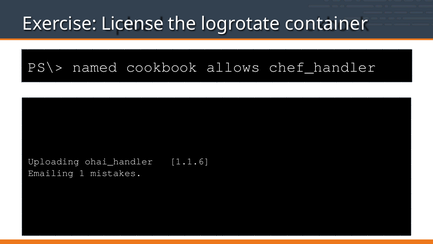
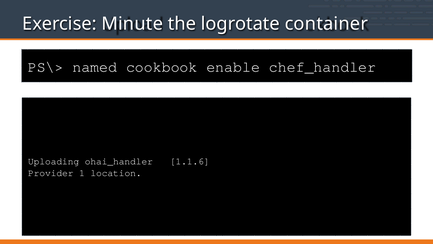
License: License -> Minute
allows: allows -> enable
Emailing: Emailing -> Provider
mistakes: mistakes -> location
